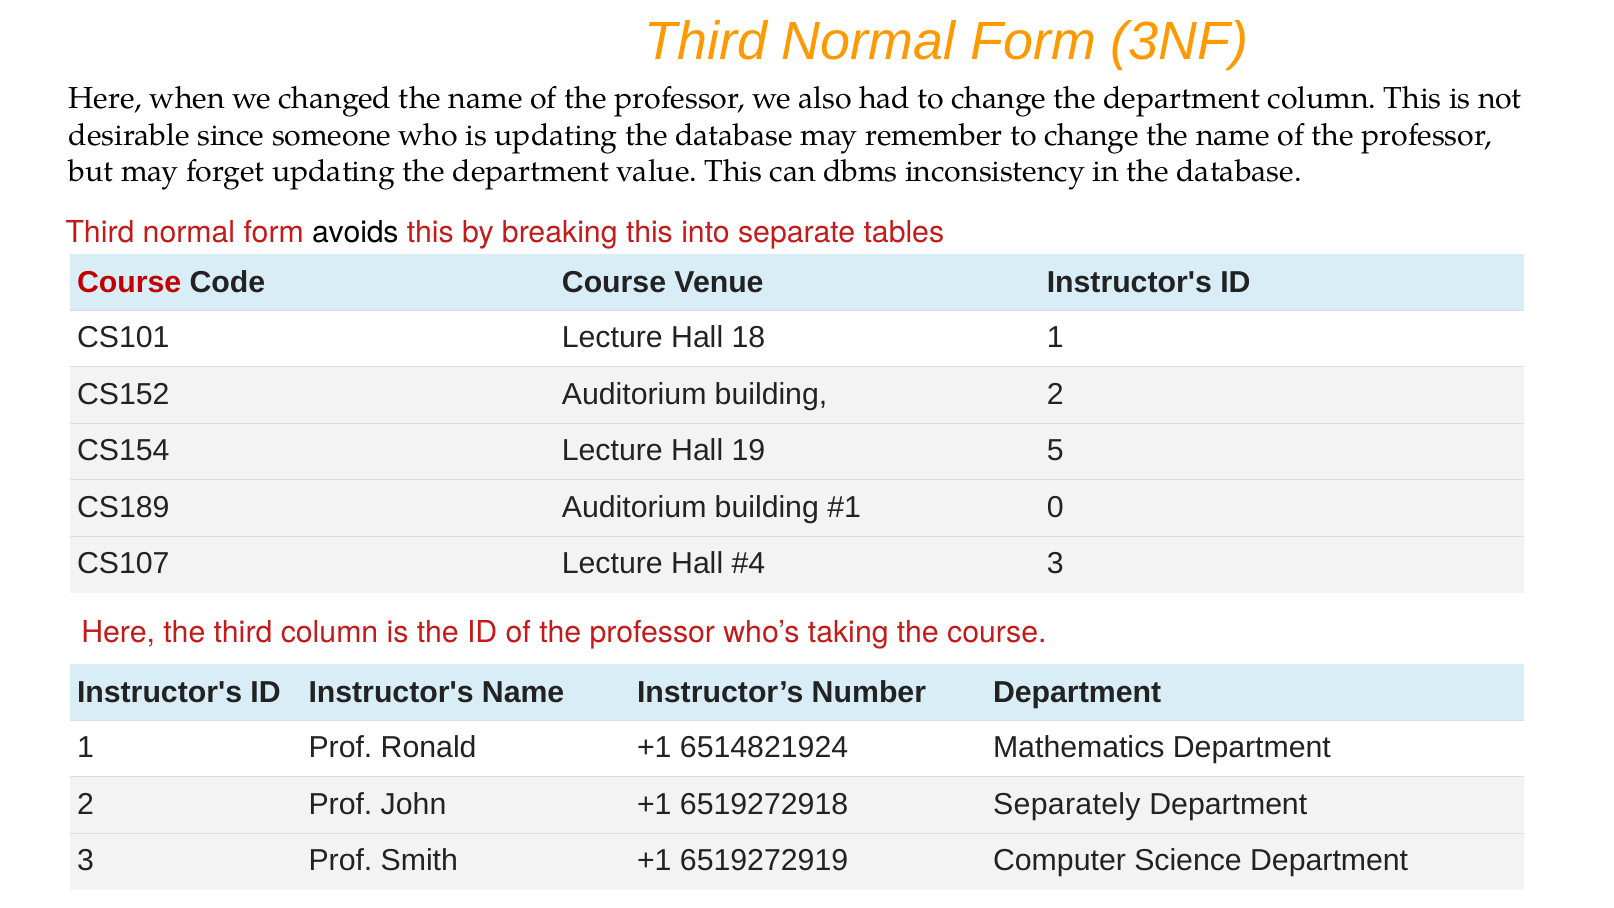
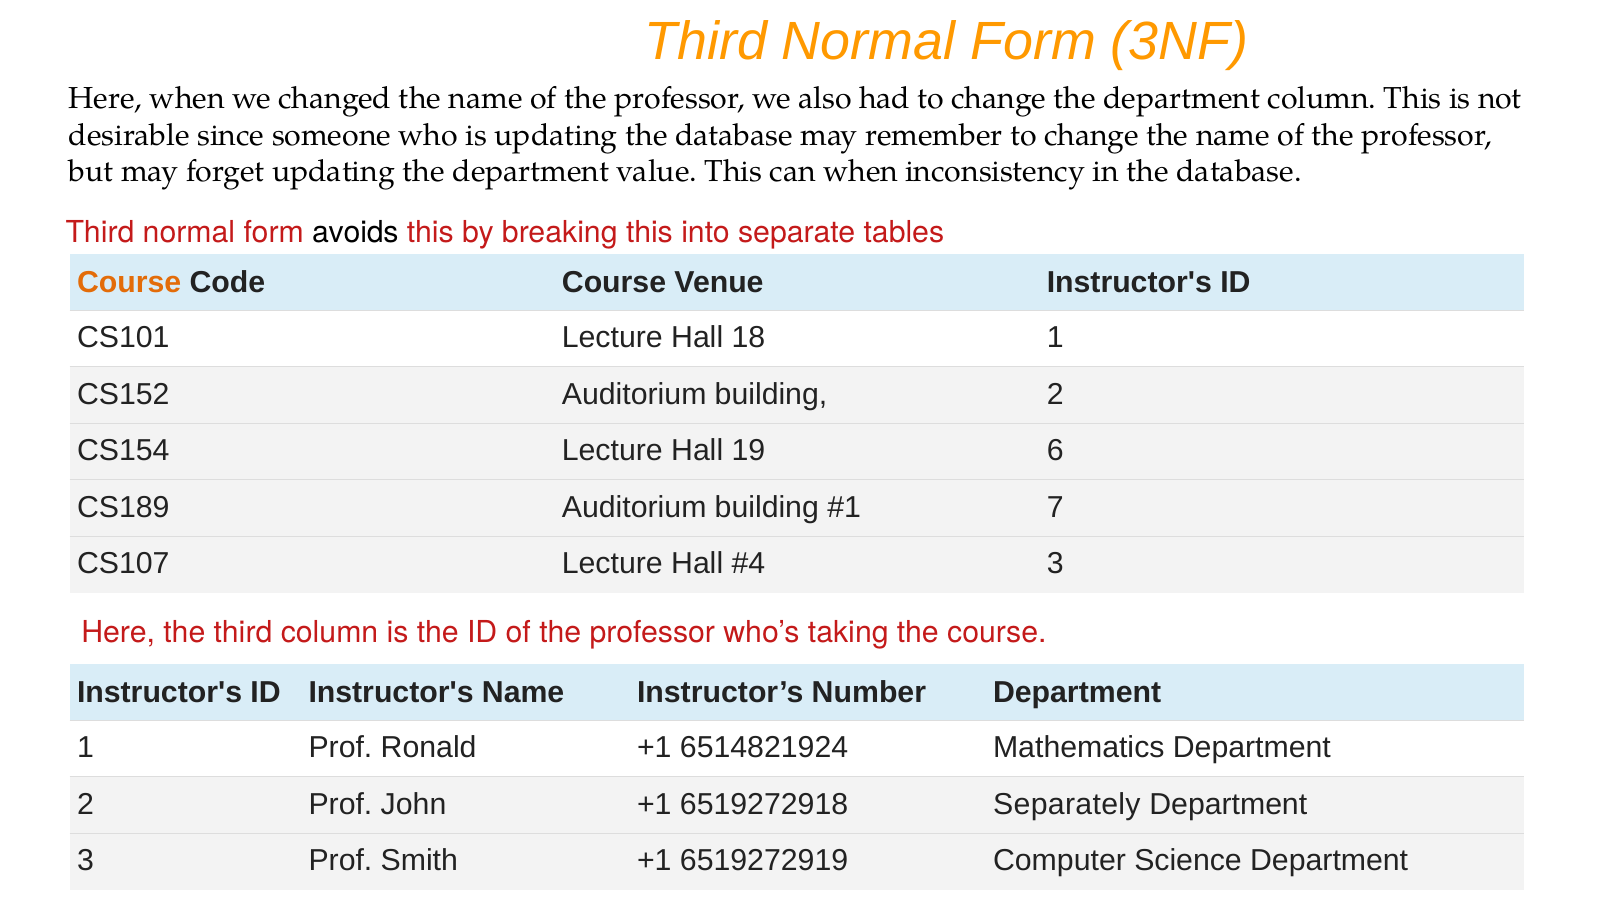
can dbms: dbms -> when
Course at (129, 283) colour: red -> orange
5: 5 -> 6
0: 0 -> 7
